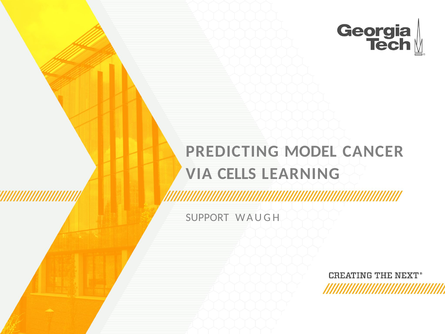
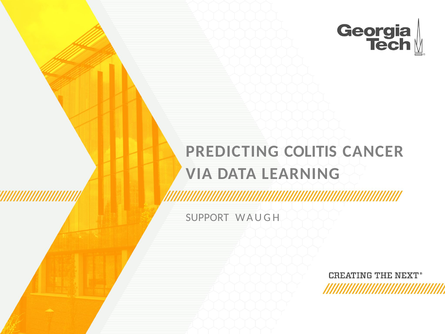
MODEL: MODEL -> COLITIS
CELLS: CELLS -> DATA
